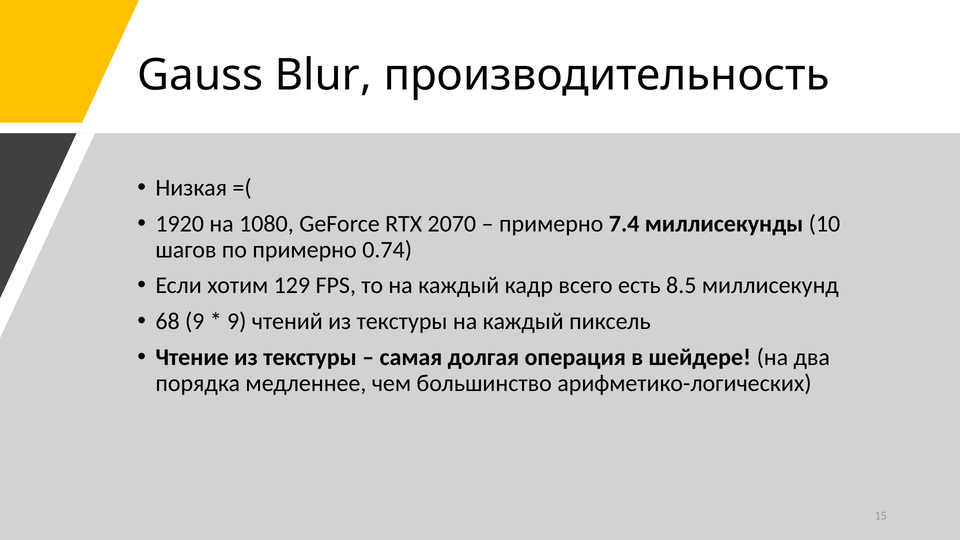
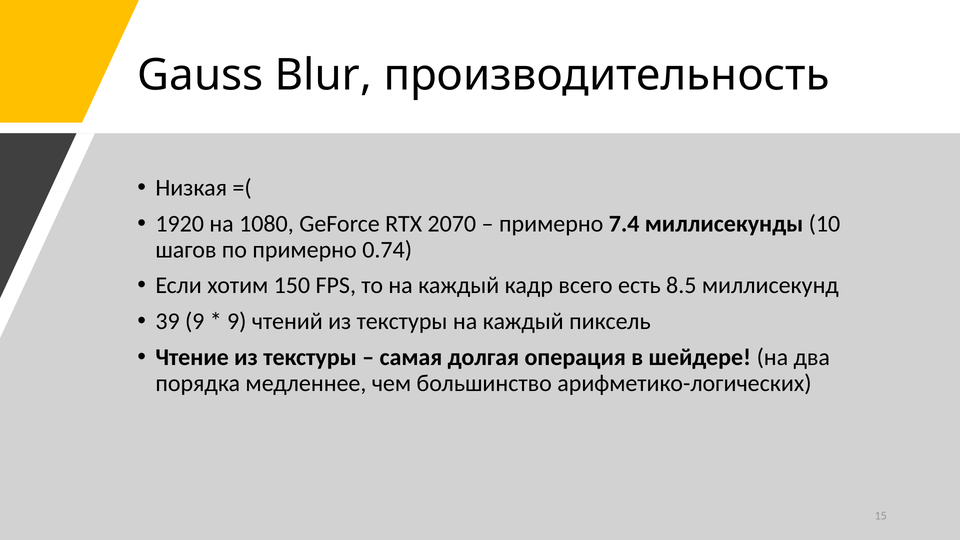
129: 129 -> 150
68: 68 -> 39
